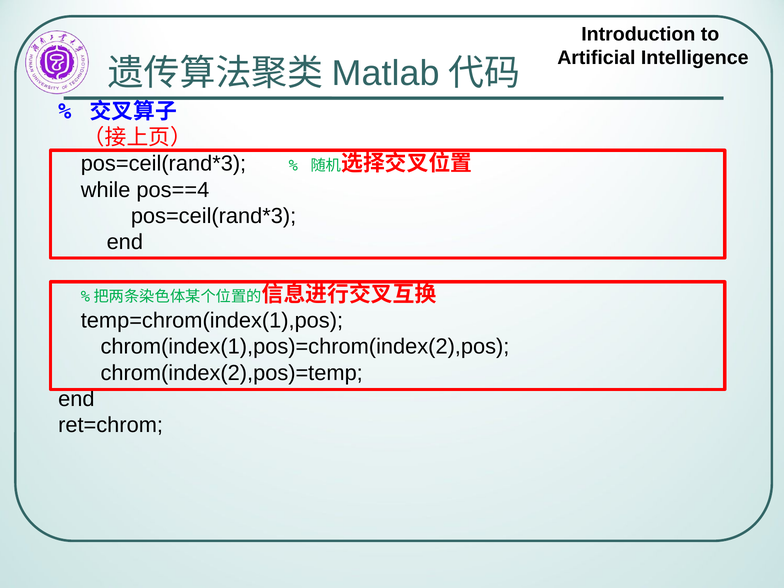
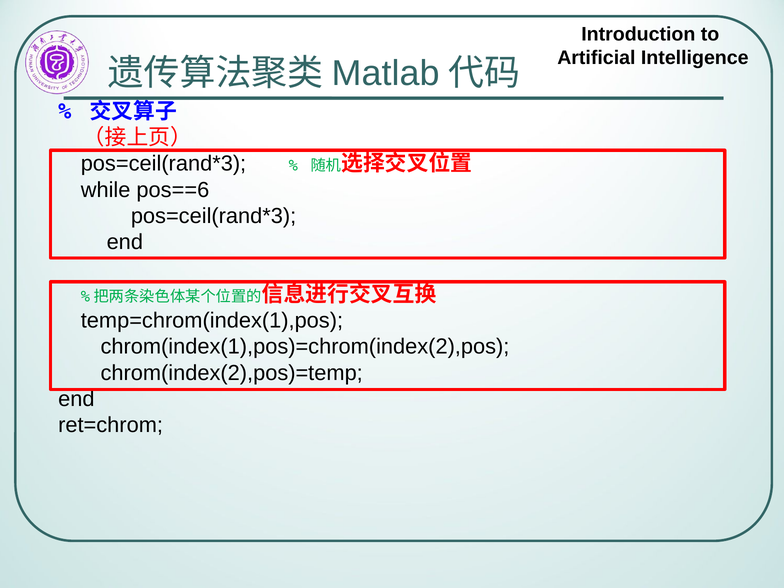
pos==4: pos==4 -> pos==6
